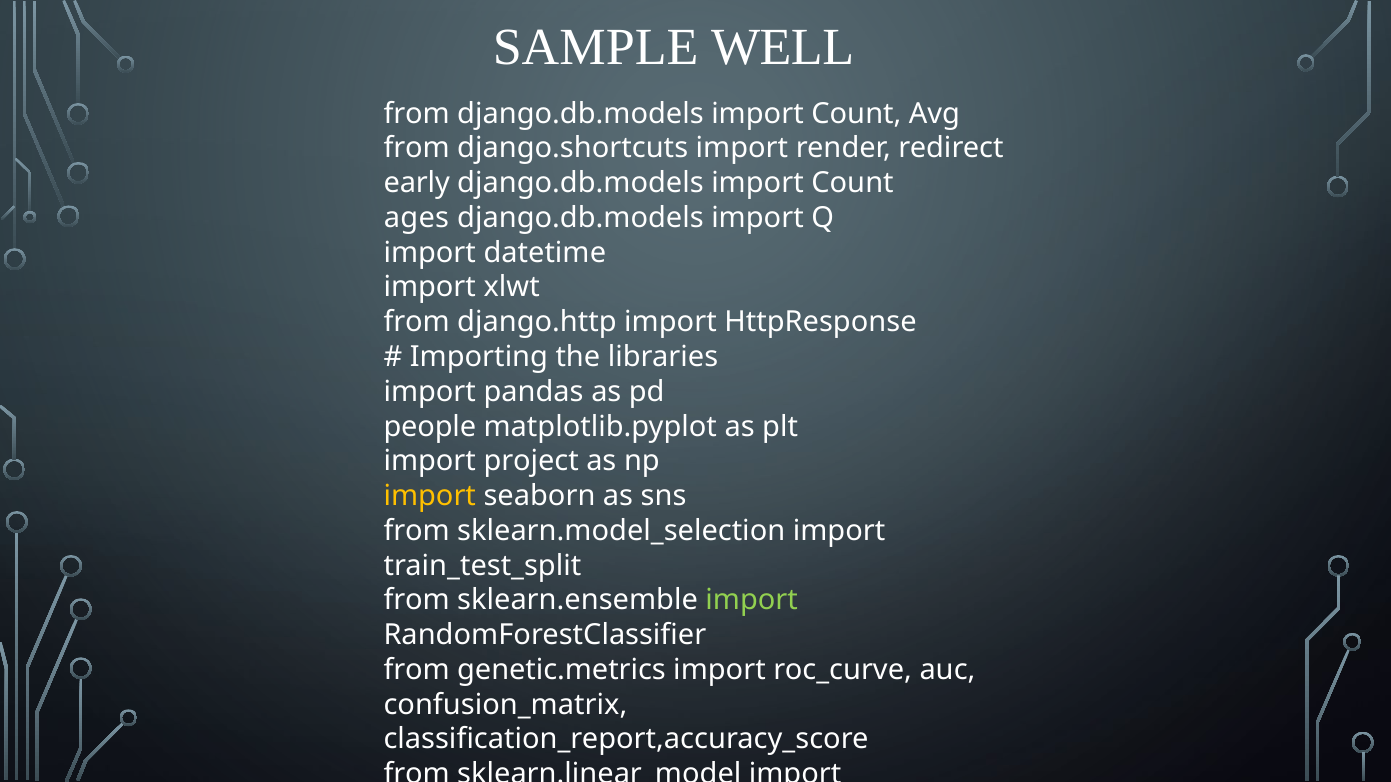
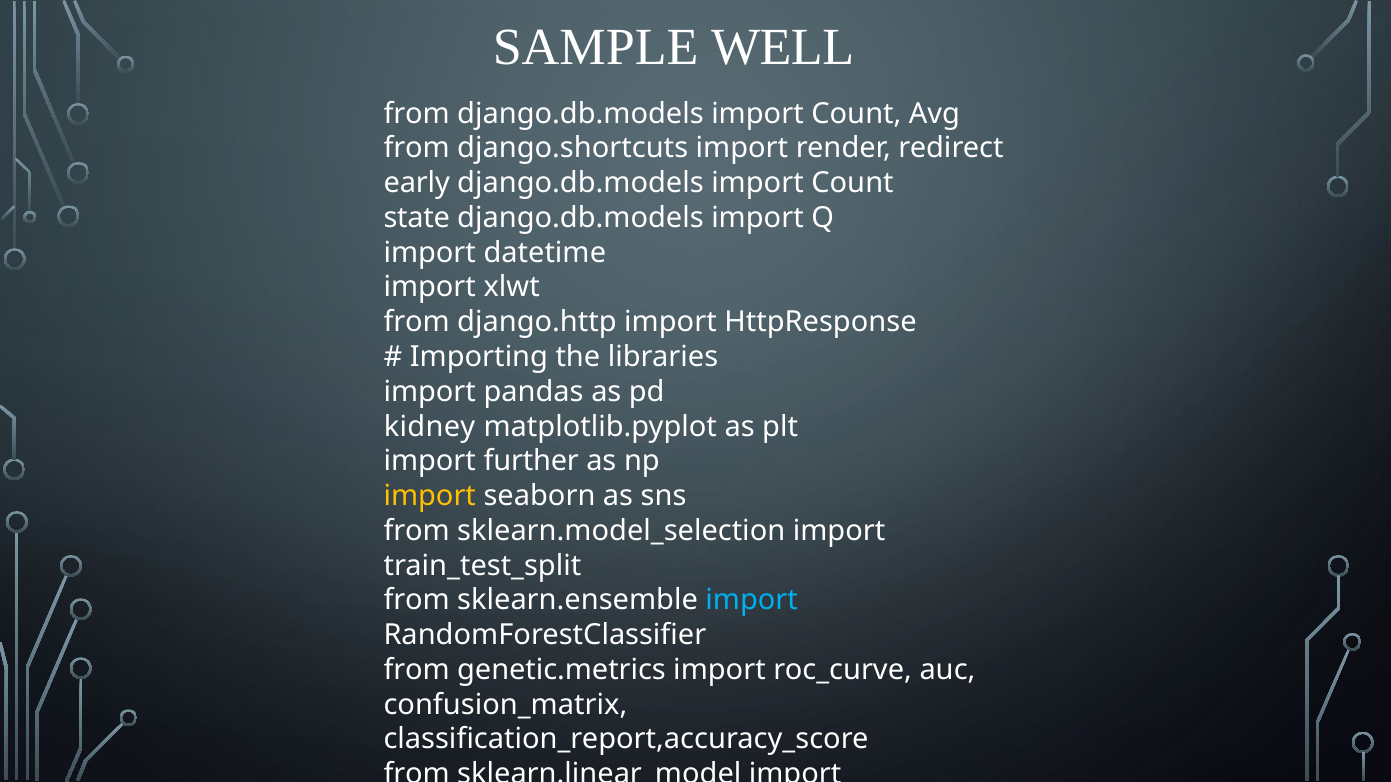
ages: ages -> state
people: people -> kidney
project: project -> further
import at (752, 601) colour: light green -> light blue
